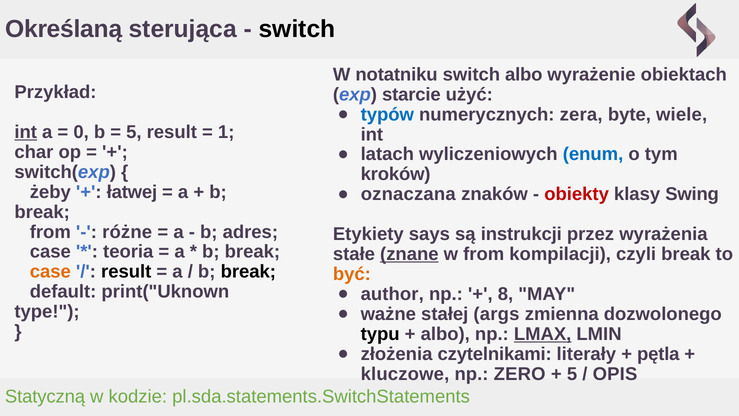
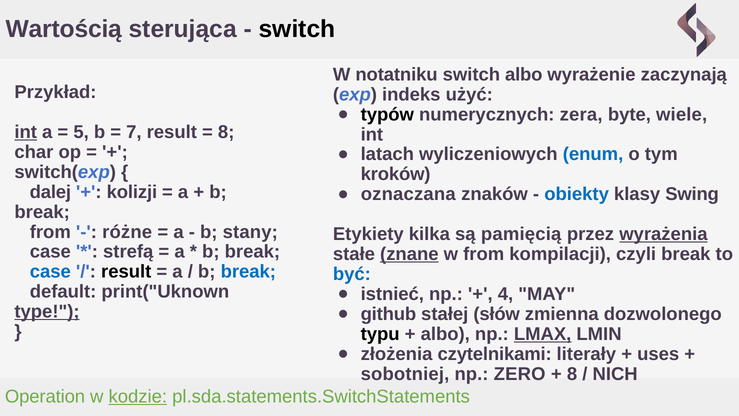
Określaną: Określaną -> Wartością
obiektach: obiektach -> zaczynają
starcie: starcie -> indeks
typów colour: blue -> black
0: 0 -> 5
5 at (134, 132): 5 -> 7
1 at (226, 132): 1 -> 8
żeby: żeby -> dalej
łatwej: łatwej -> kolizji
obiekty colour: red -> blue
adres: adres -> stany
says: says -> kilka
instrukcji: instrukcji -> pamięcią
wyrażenia underline: none -> present
teoria: teoria -> strefą
case at (50, 272) colour: orange -> blue
break at (248, 272) colour: black -> blue
być colour: orange -> blue
author: author -> istnieć
8: 8 -> 4
type underline: none -> present
ważne: ważne -> github
args: args -> słów
pętla: pętla -> uses
kluczowe: kluczowe -> sobotniej
5 at (572, 374): 5 -> 8
OPIS: OPIS -> NICH
Statyczną: Statyczną -> Operation
kodzie underline: none -> present
